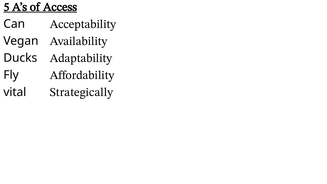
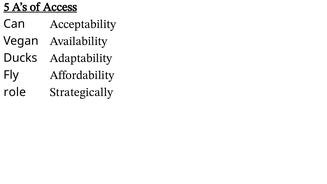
vital: vital -> role
